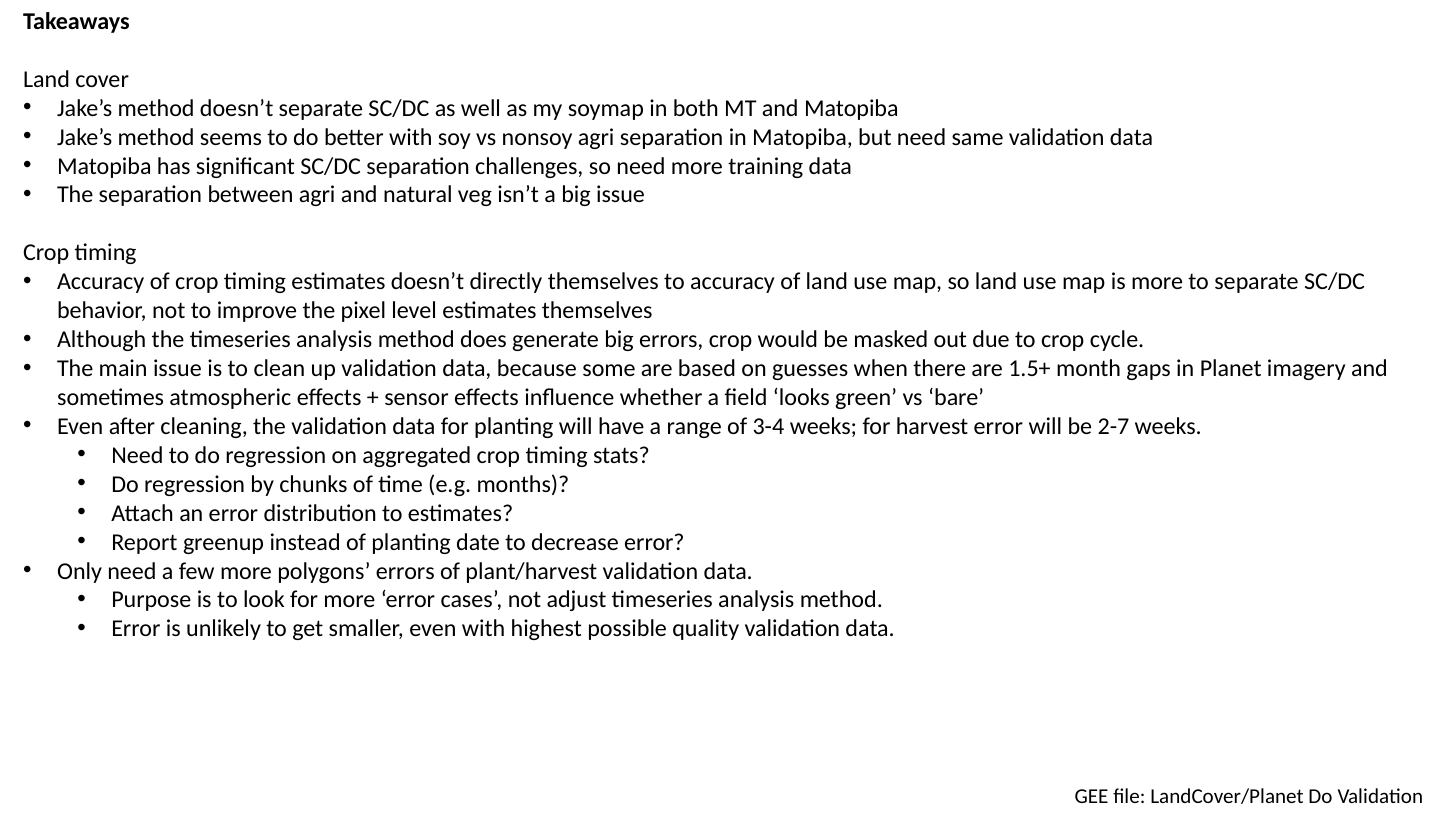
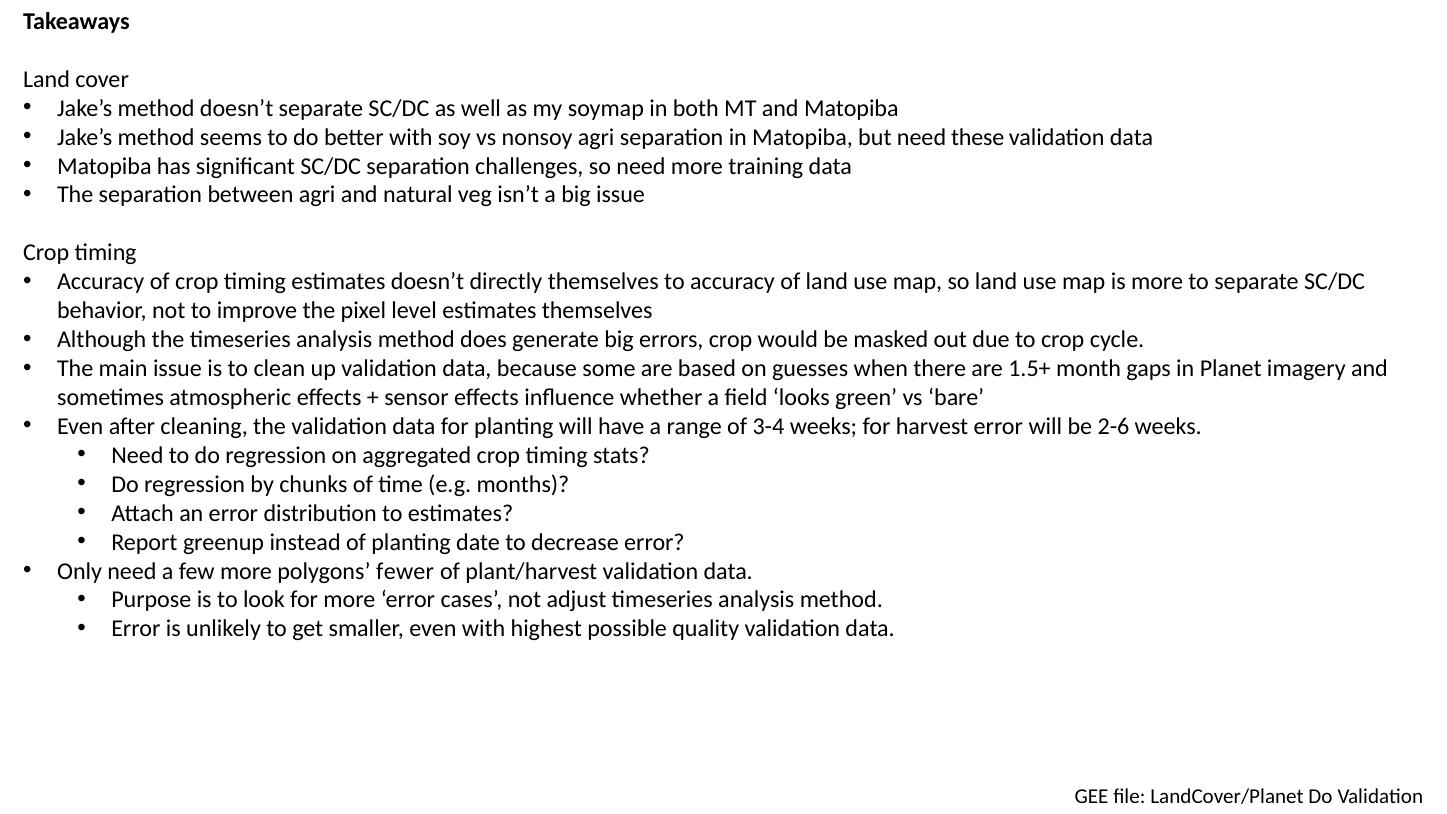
same: same -> these
2-7: 2-7 -> 2-6
polygons errors: errors -> fewer
